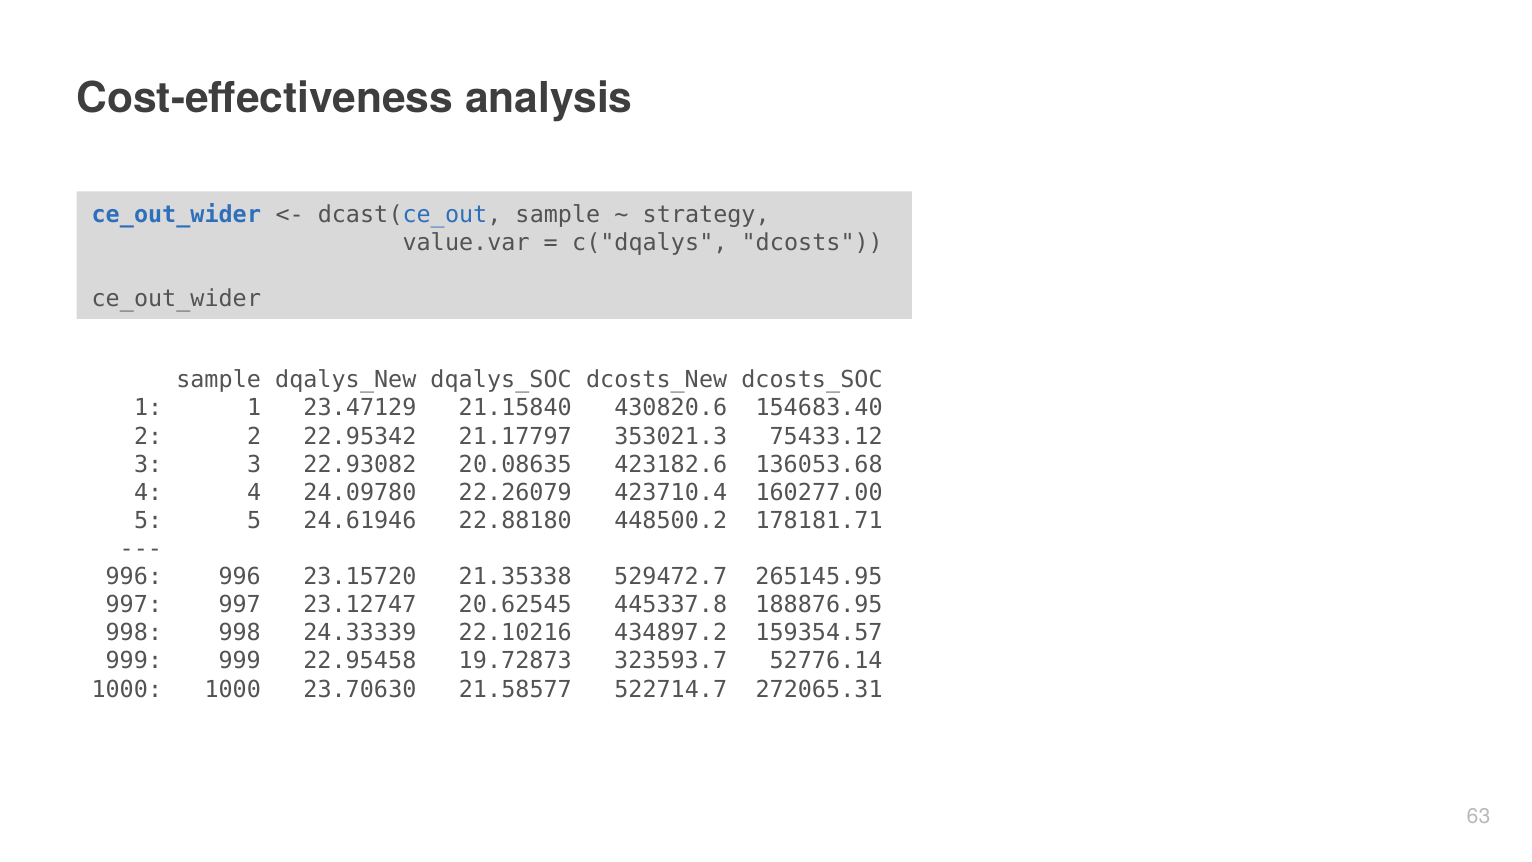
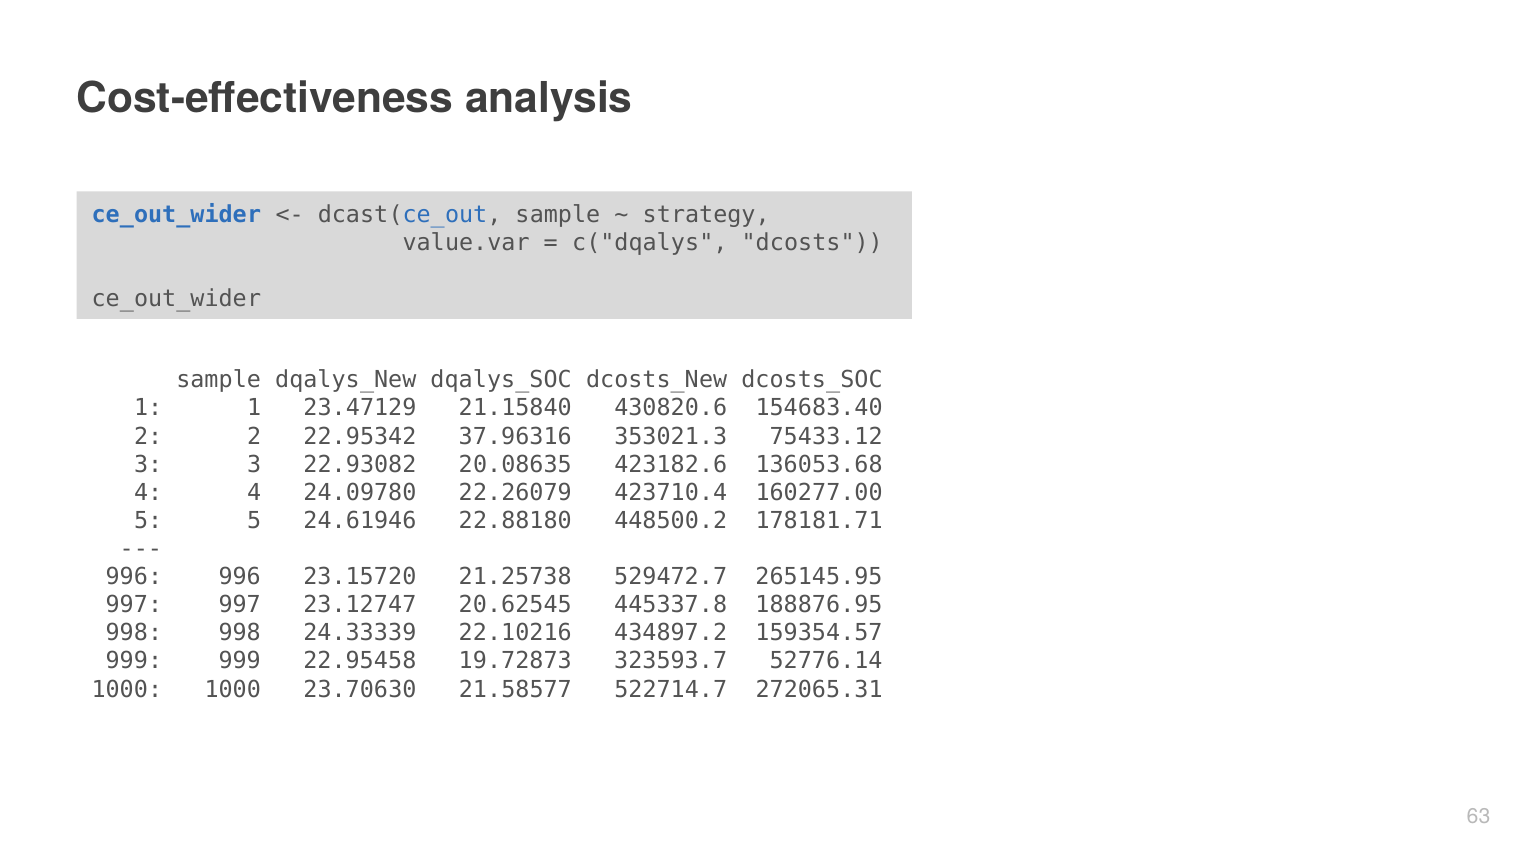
21.17797: 21.17797 -> 37.96316
21.35338: 21.35338 -> 21.25738
